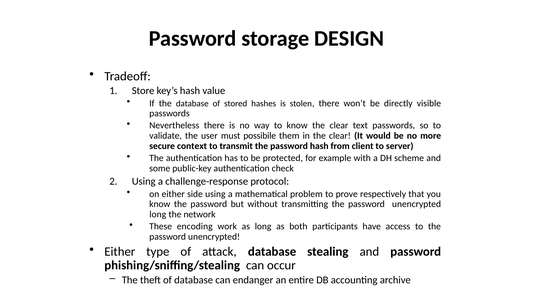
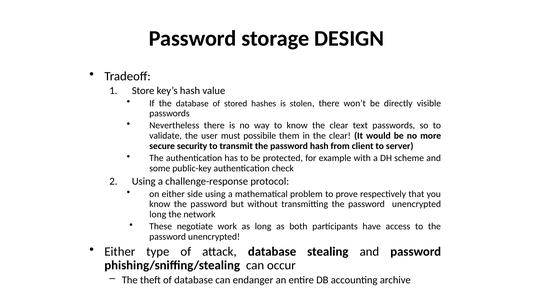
context: context -> security
encoding: encoding -> negotiate
